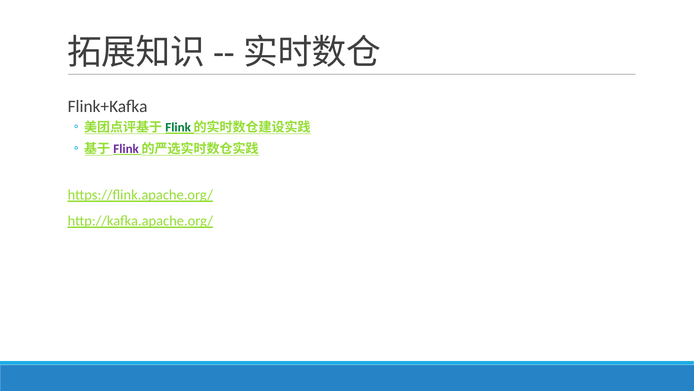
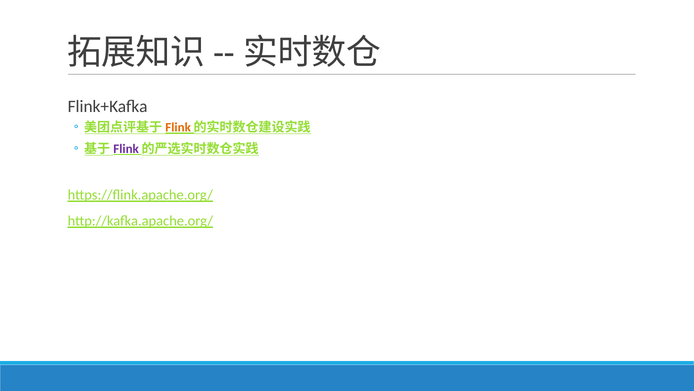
Flink at (178, 127) colour: green -> orange
